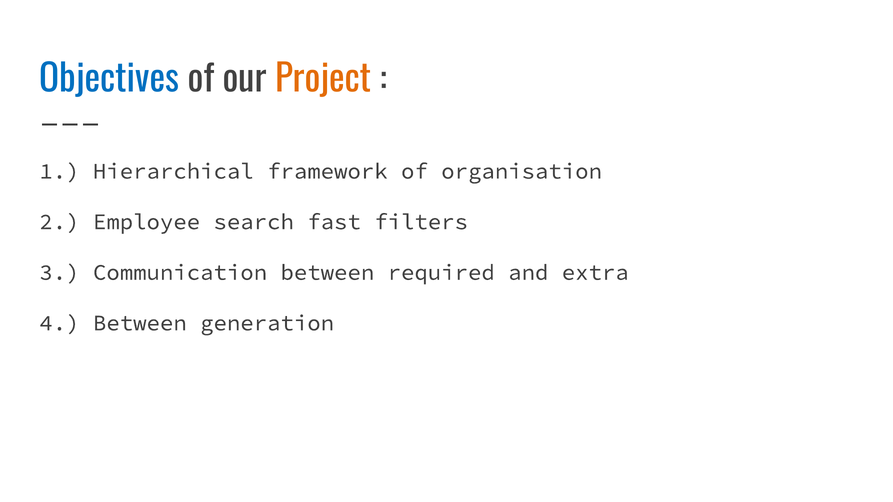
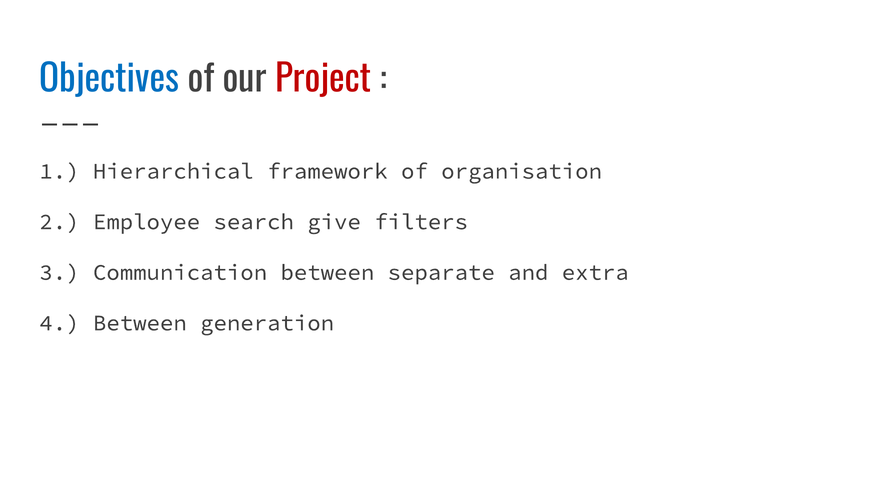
Project colour: orange -> red
fast: fast -> give
required: required -> separate
